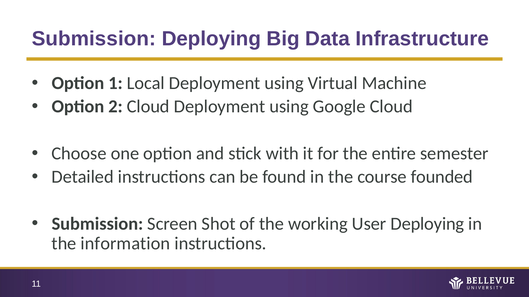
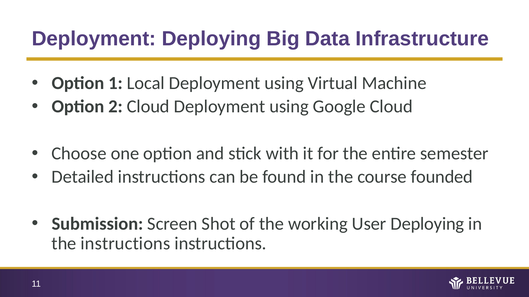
Submission at (94, 39): Submission -> Deployment
the information: information -> instructions
